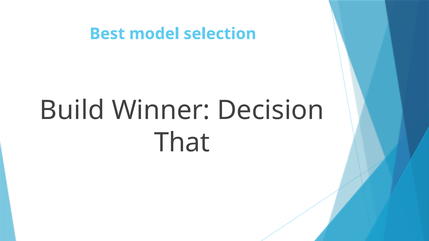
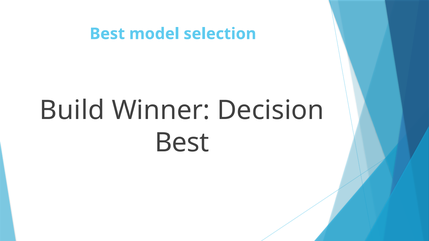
That at (182, 143): That -> Best
